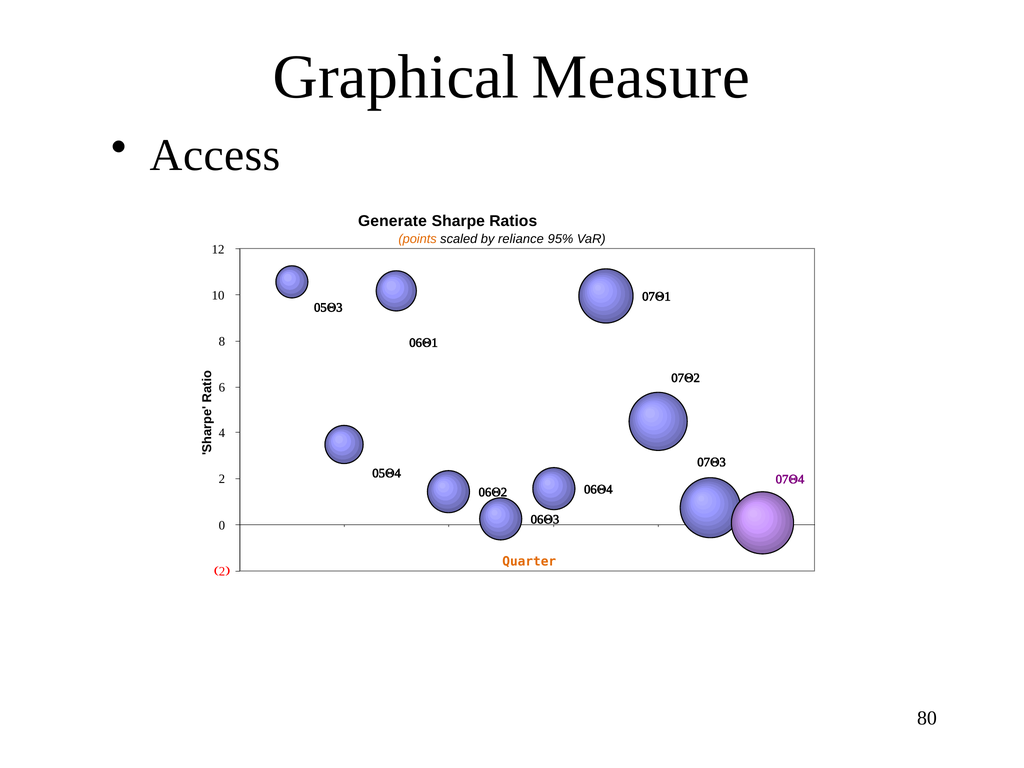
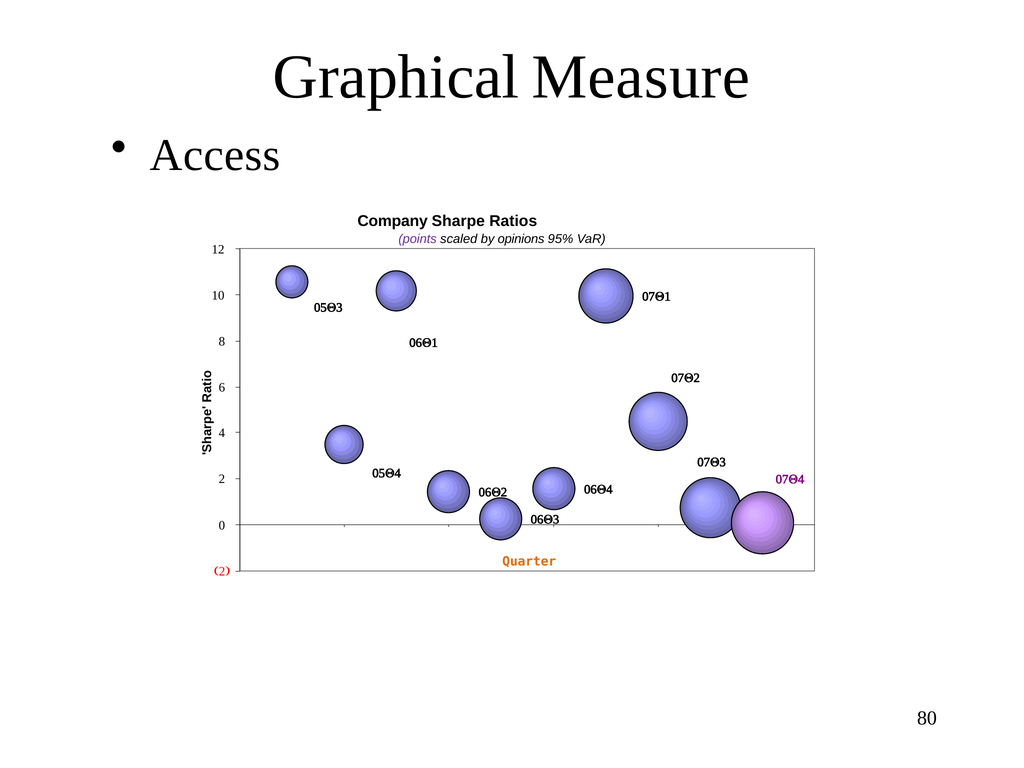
Generate: Generate -> Company
points colour: orange -> purple
reliance: reliance -> opinions
